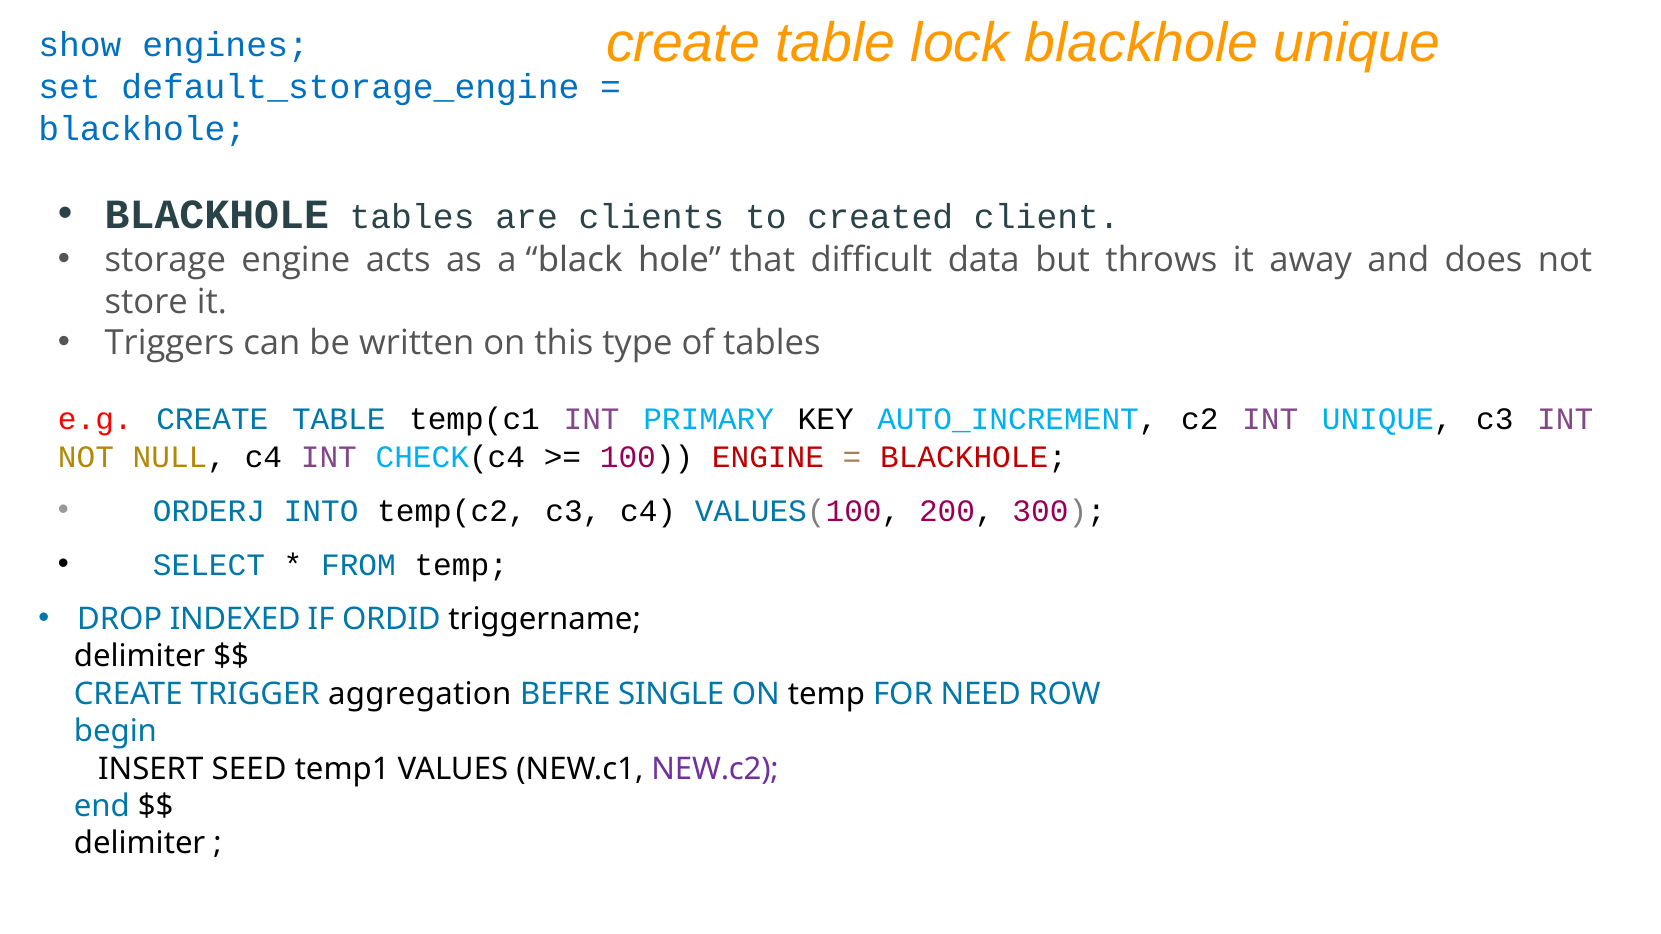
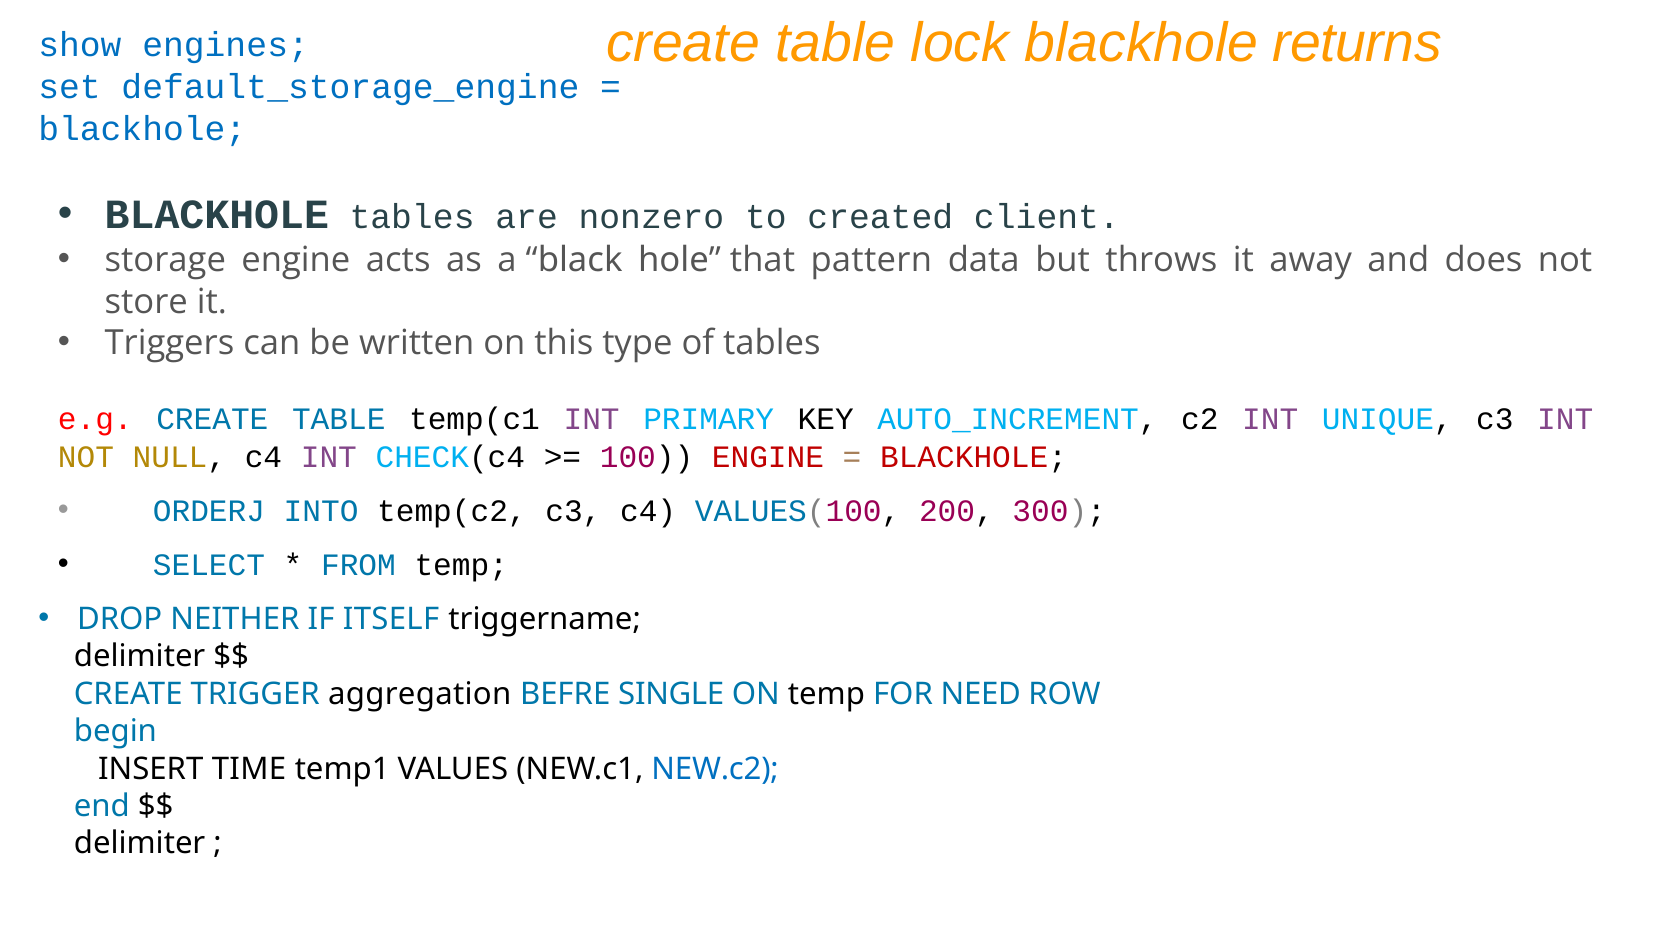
blackhole unique: unique -> returns
clients: clients -> nonzero
difficult: difficult -> pattern
INDEXED: INDEXED -> NEITHER
ORDID: ORDID -> ITSELF
SEED: SEED -> TIME
NEW.c2 colour: purple -> blue
